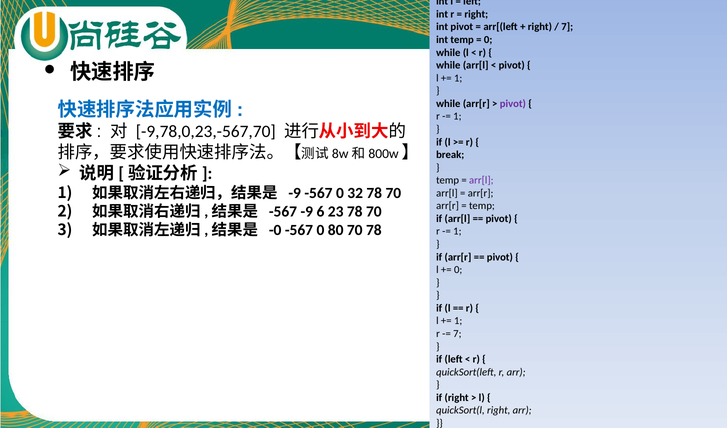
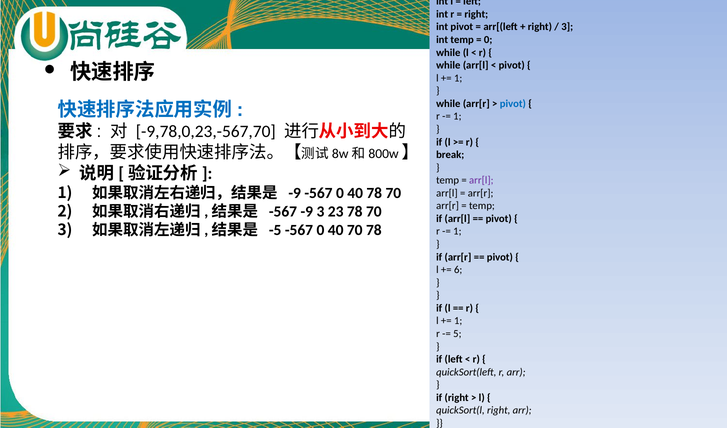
7 at (567, 27): 7 -> 3
pivot at (513, 104) colour: purple -> blue
-9 -567 0 32: 32 -> 40
-9 6: 6 -> 3
-0: -0 -> -5
80 at (336, 230): 80 -> 40
0 at (458, 270): 0 -> 6
7 at (457, 334): 7 -> 5
